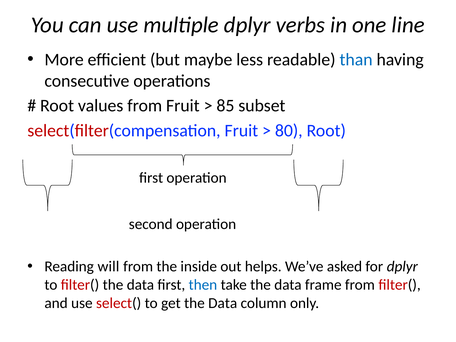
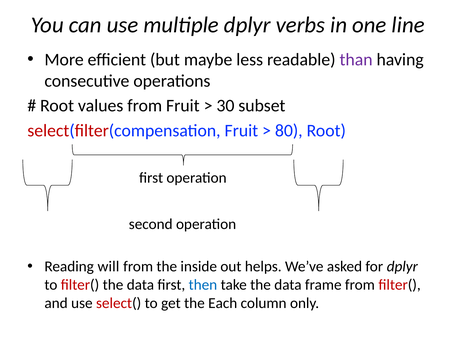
than colour: blue -> purple
85: 85 -> 30
get the Data: Data -> Each
